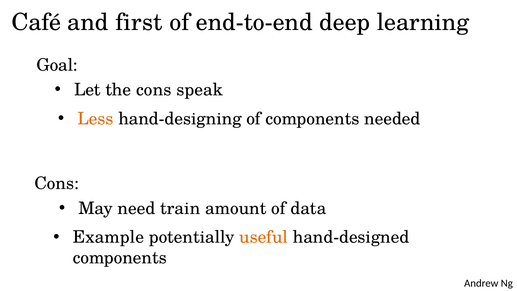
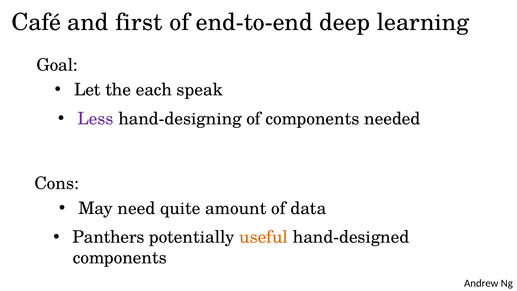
the cons: cons -> each
Less colour: orange -> purple
train: train -> quite
Example: Example -> Panthers
